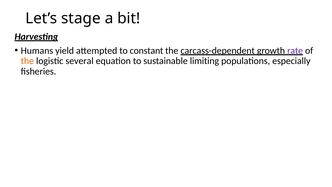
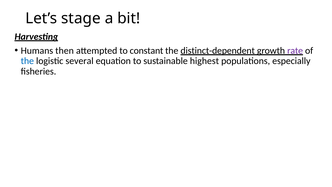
Humans yield: yield -> then
carcass-dependent: carcass-dependent -> distinct-dependent
the at (27, 61) colour: orange -> blue
sustainable limiting: limiting -> highest
